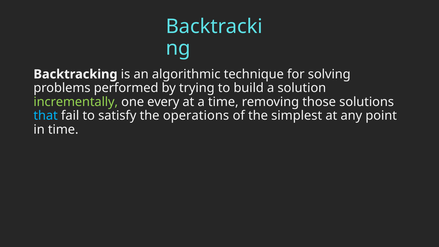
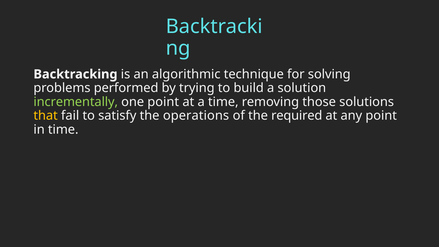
one every: every -> point
that colour: light blue -> yellow
simplest: simplest -> required
